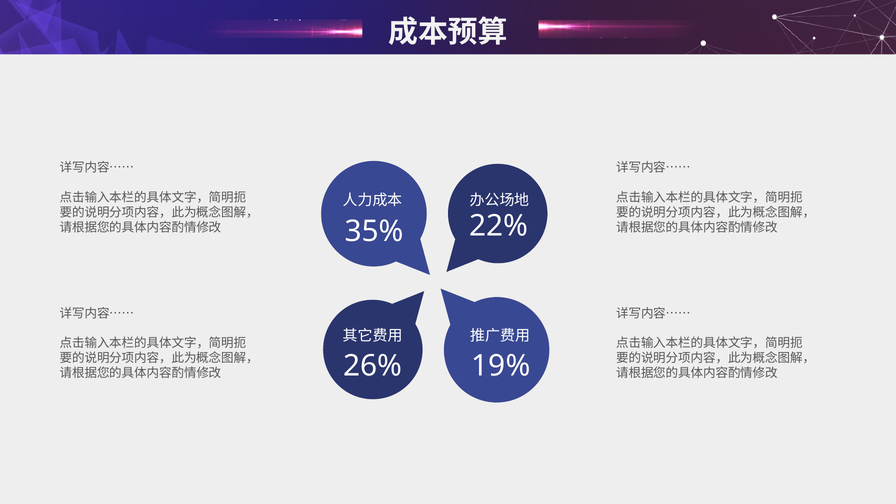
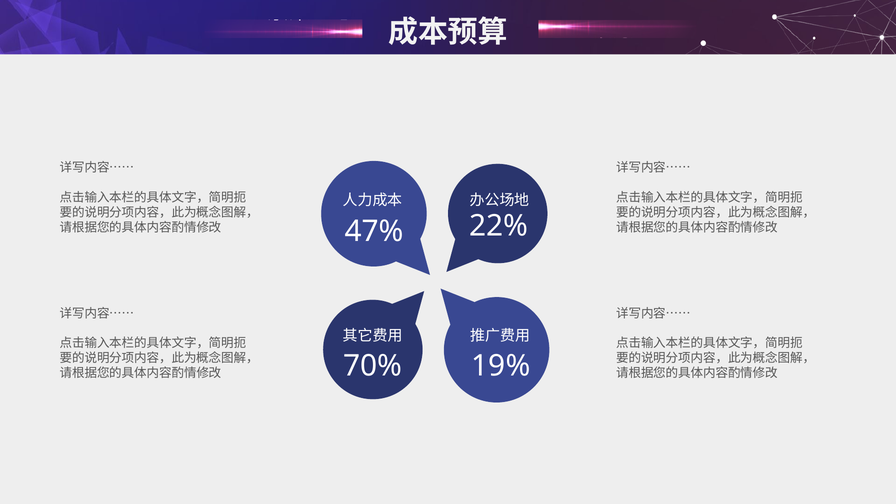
35%: 35% -> 47%
26%: 26% -> 70%
